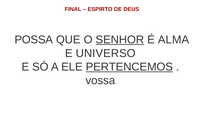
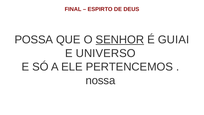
ALMA: ALMA -> GUIAI
PERTENCEMOS underline: present -> none
vossa: vossa -> nossa
